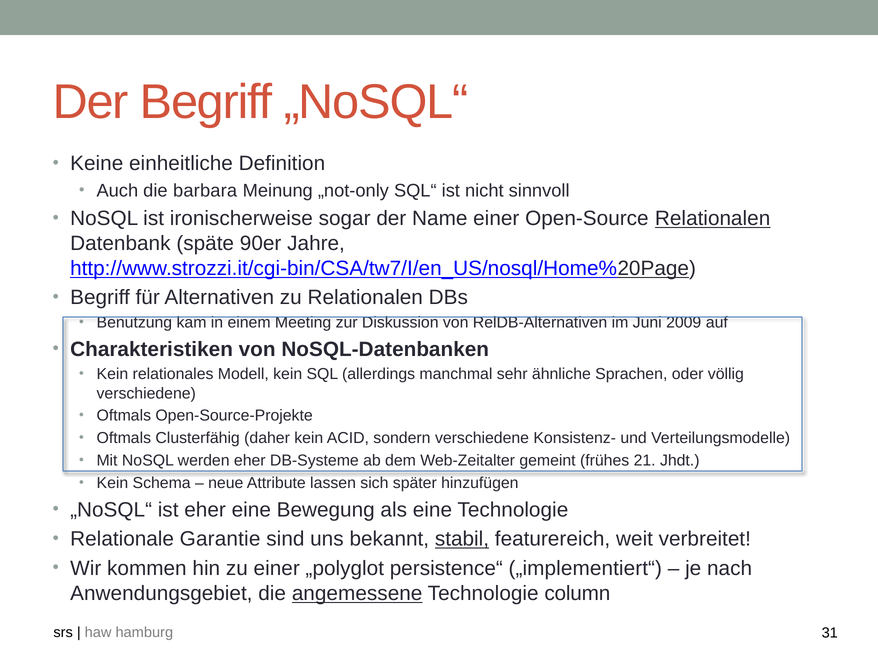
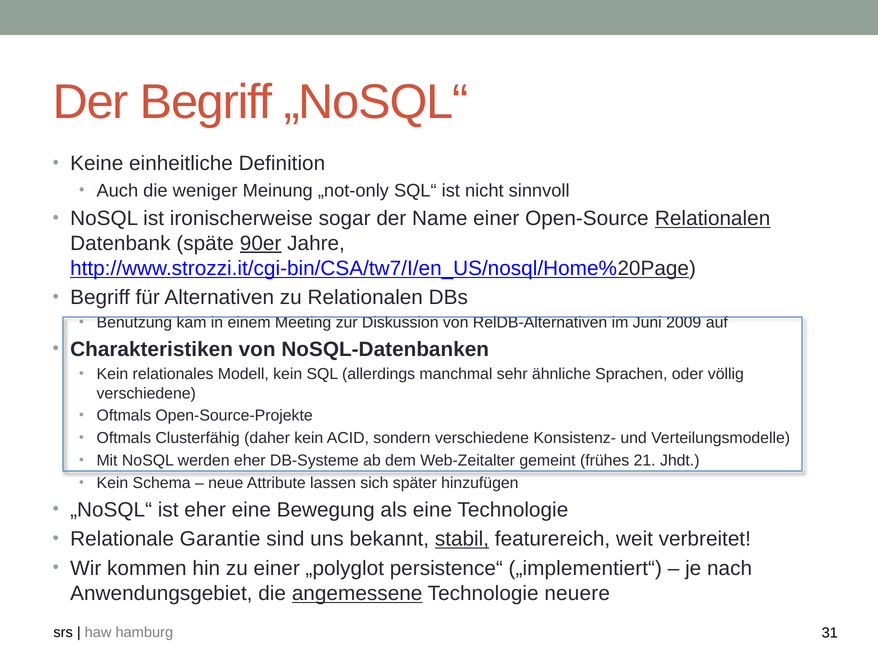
barbara: barbara -> weniger
90er underline: none -> present
column: column -> neuere
